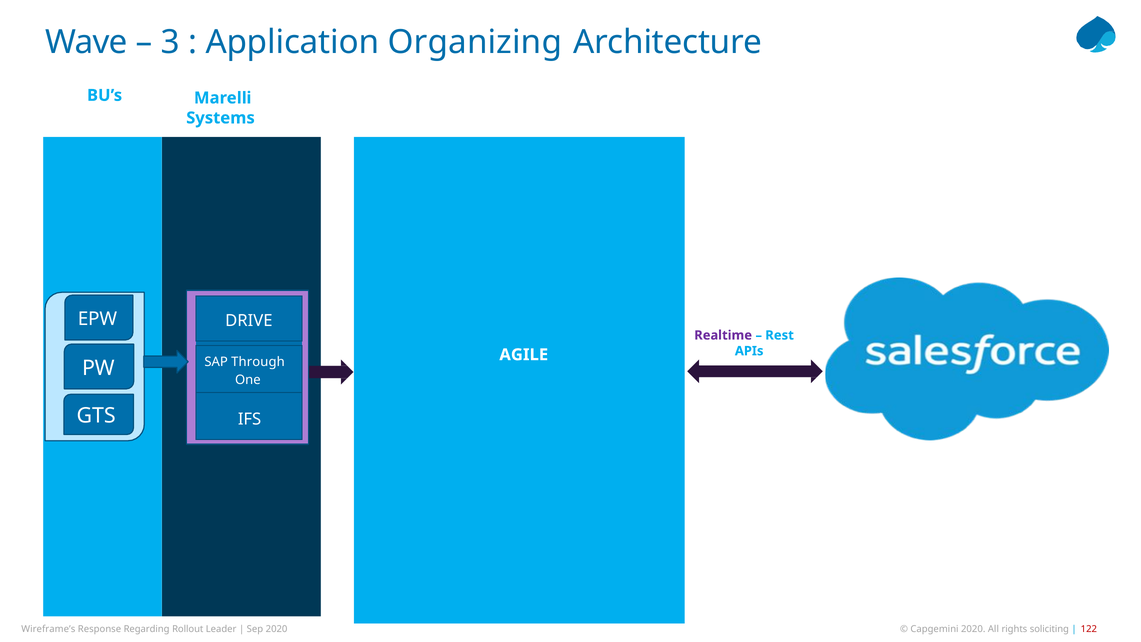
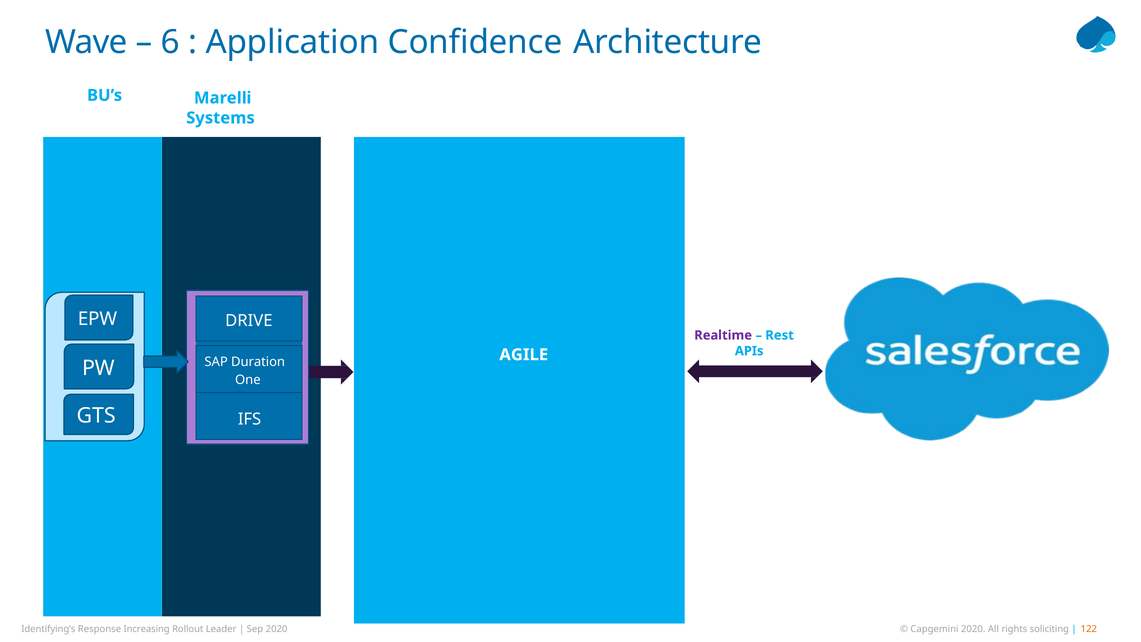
3: 3 -> 6
Organizing: Organizing -> Confidence
Through: Through -> Duration
Wireframe’s: Wireframe’s -> Identifying’s
Regarding: Regarding -> Increasing
122 colour: red -> orange
